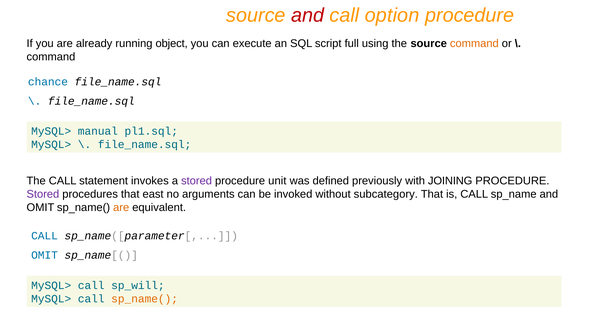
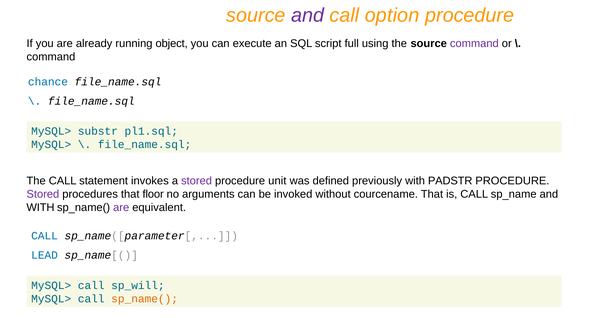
and at (308, 15) colour: red -> purple
command at (474, 43) colour: orange -> purple
manual: manual -> substr
JOINING: JOINING -> PADSTR
east: east -> floor
subcategory: subcategory -> courcename
OMIT at (40, 207): OMIT -> WITH
are at (121, 207) colour: orange -> purple
OMIT at (45, 255): OMIT -> LEAD
